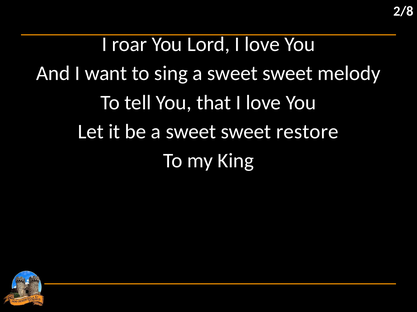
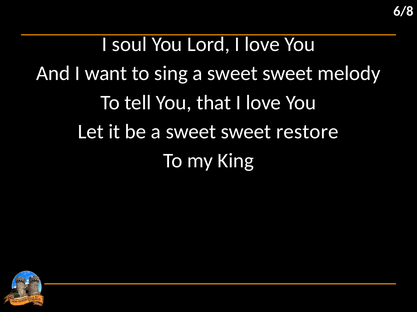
2/8: 2/8 -> 6/8
roar: roar -> soul
